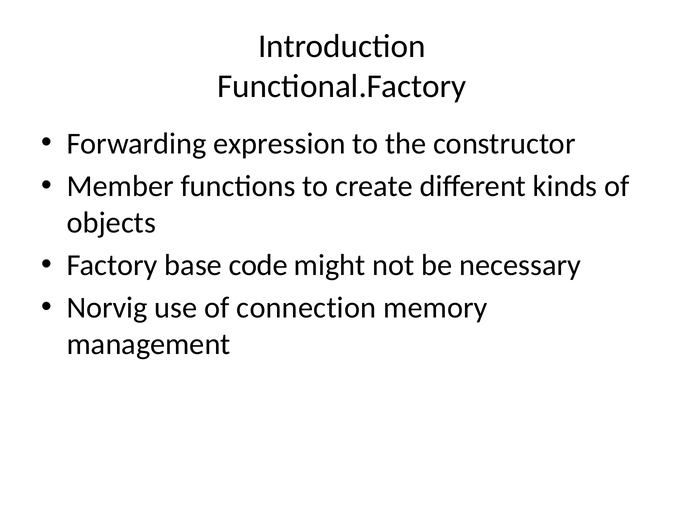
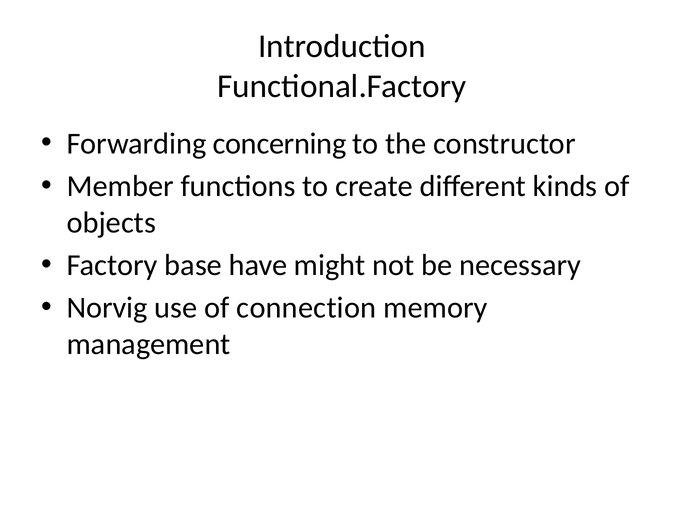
expression: expression -> concerning
code: code -> have
